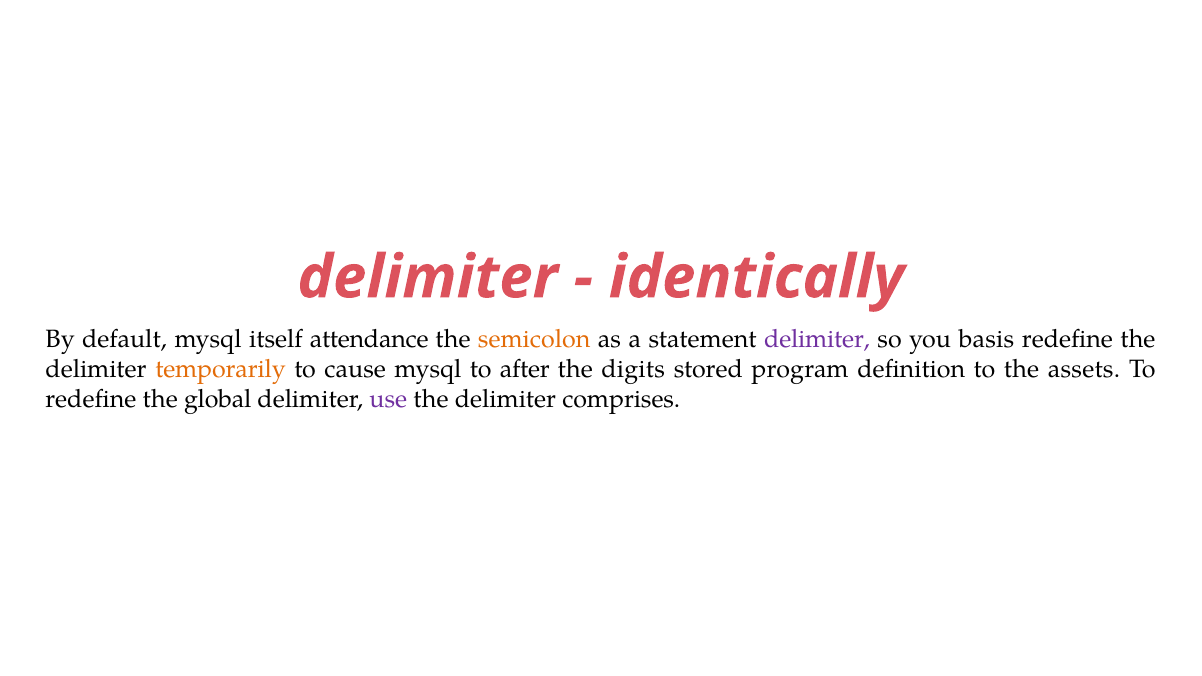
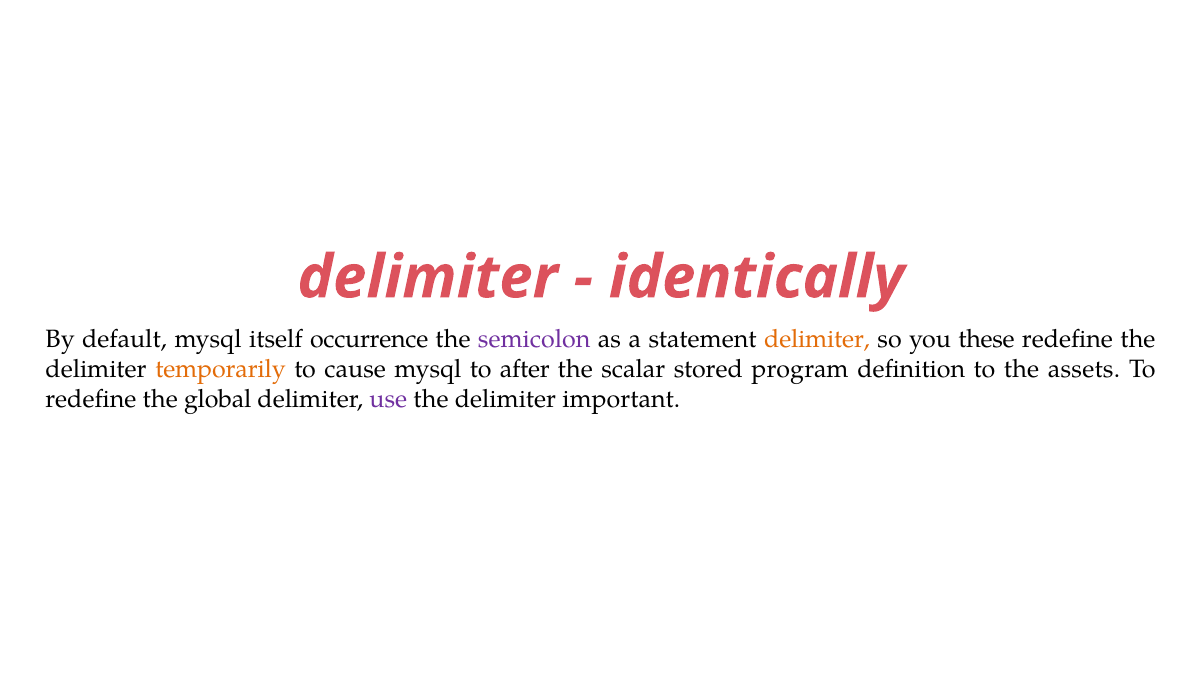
attendance: attendance -> occurrence
semicolon colour: orange -> purple
delimiter at (817, 339) colour: purple -> orange
basis: basis -> these
digits: digits -> scalar
comprises: comprises -> important
